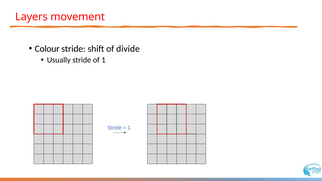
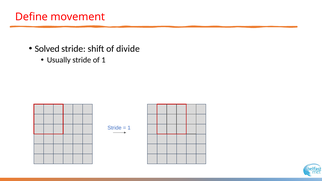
Layers: Layers -> Define
Colour: Colour -> Solved
